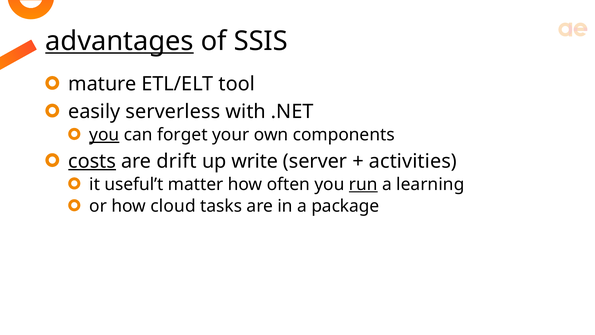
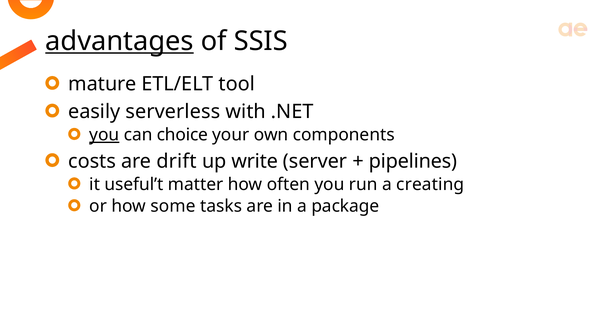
forget: forget -> choice
costs underline: present -> none
activities: activities -> pipelines
run underline: present -> none
learning: learning -> creating
cloud: cloud -> some
